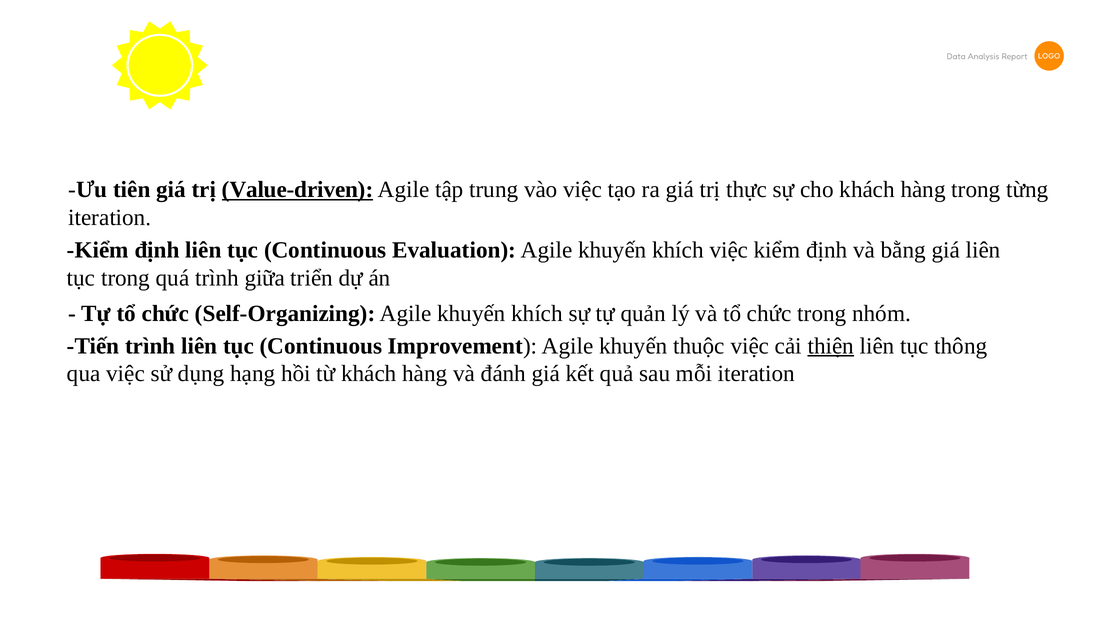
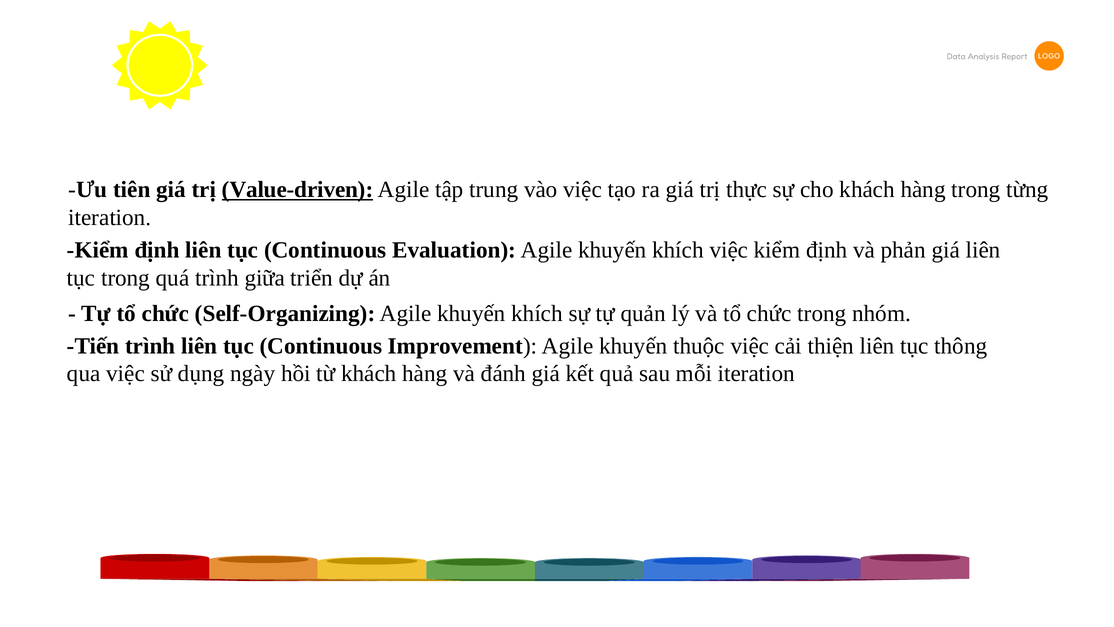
bằng: bằng -> phản
thiện underline: present -> none
hạng: hạng -> ngày
